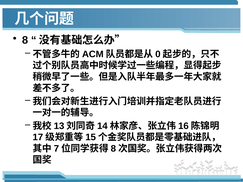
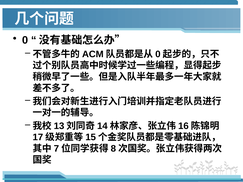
8 at (25, 40): 8 -> 0
